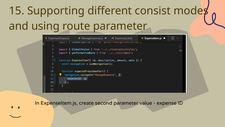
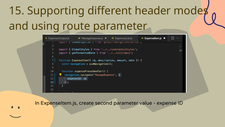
consist: consist -> header
